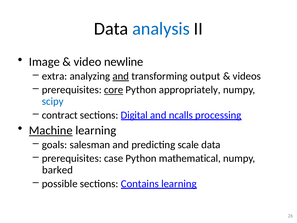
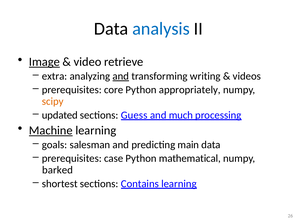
Image underline: none -> present
newline: newline -> retrieve
output: output -> writing
core underline: present -> none
scipy colour: blue -> orange
contract: contract -> updated
Digital: Digital -> Guess
ncalls: ncalls -> much
scale: scale -> main
possible: possible -> shortest
